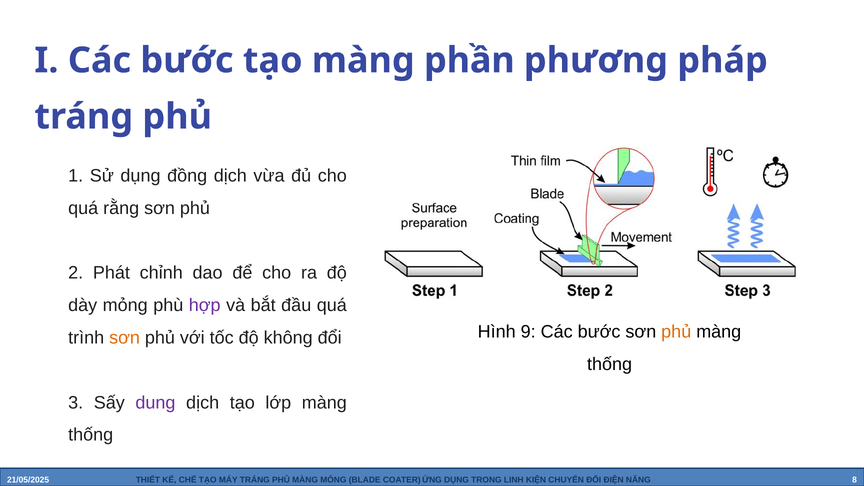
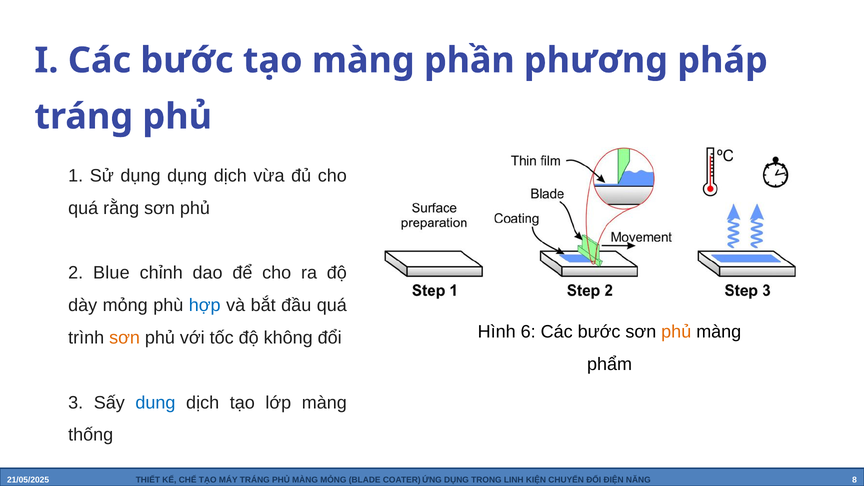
dụng đồng: đồng -> dụng
Phát: Phát -> Blue
hợp colour: purple -> blue
9: 9 -> 6
thống at (610, 364): thống -> phẩm
dung colour: purple -> blue
